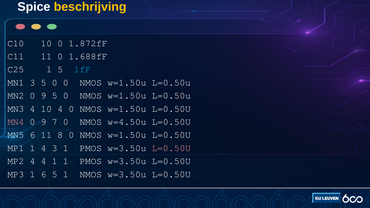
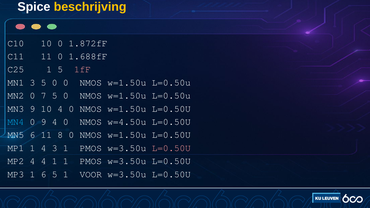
1fF colour: light blue -> pink
MN2 0 9: 9 -> 7
MN3 4: 4 -> 9
MN4 colour: pink -> light blue
9 7: 7 -> 4
1 NMOS: NMOS -> VOOR
